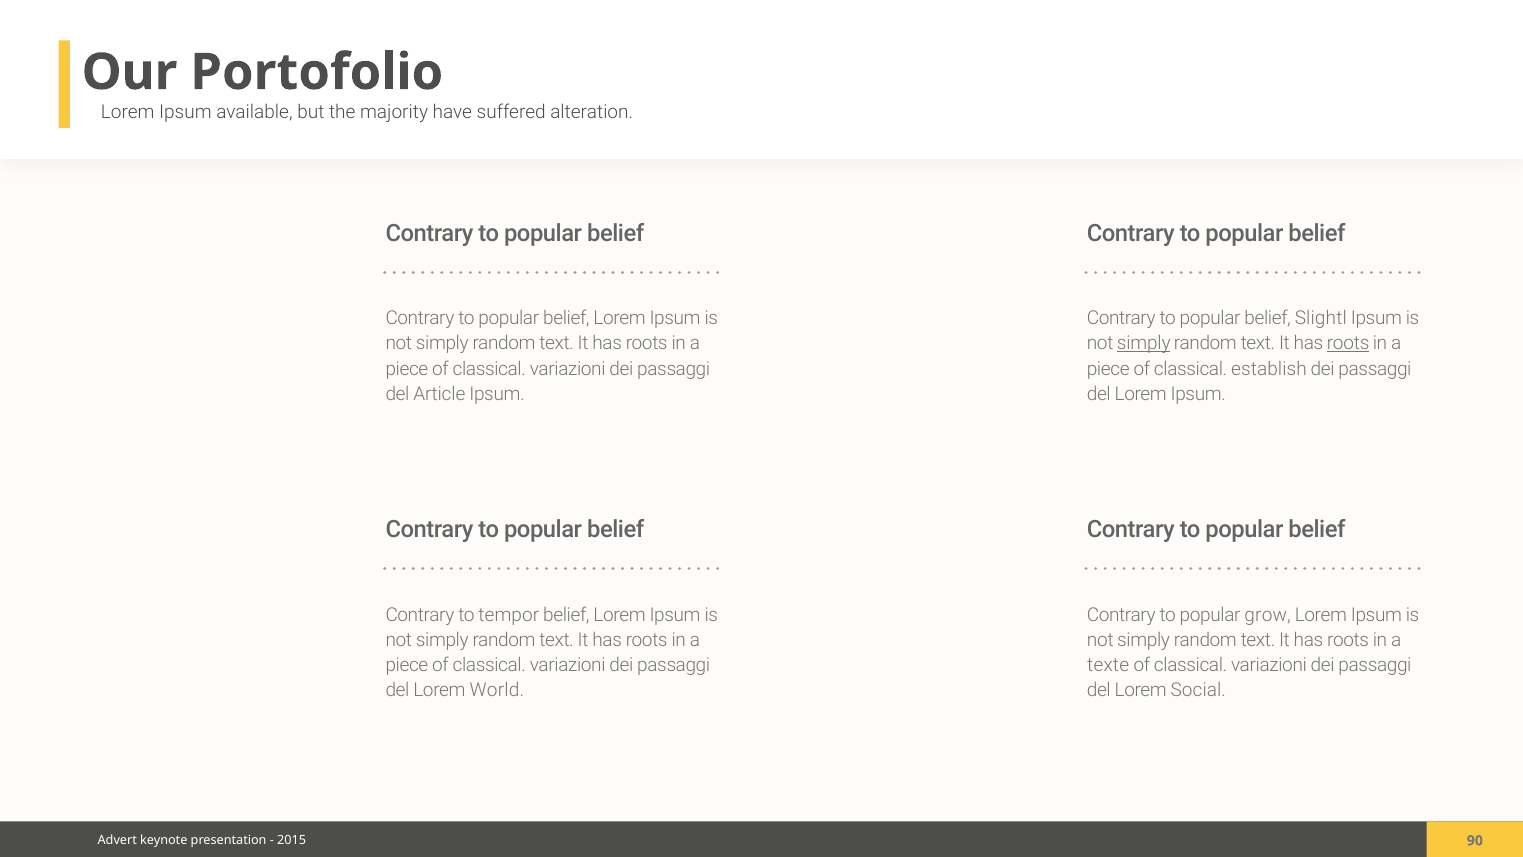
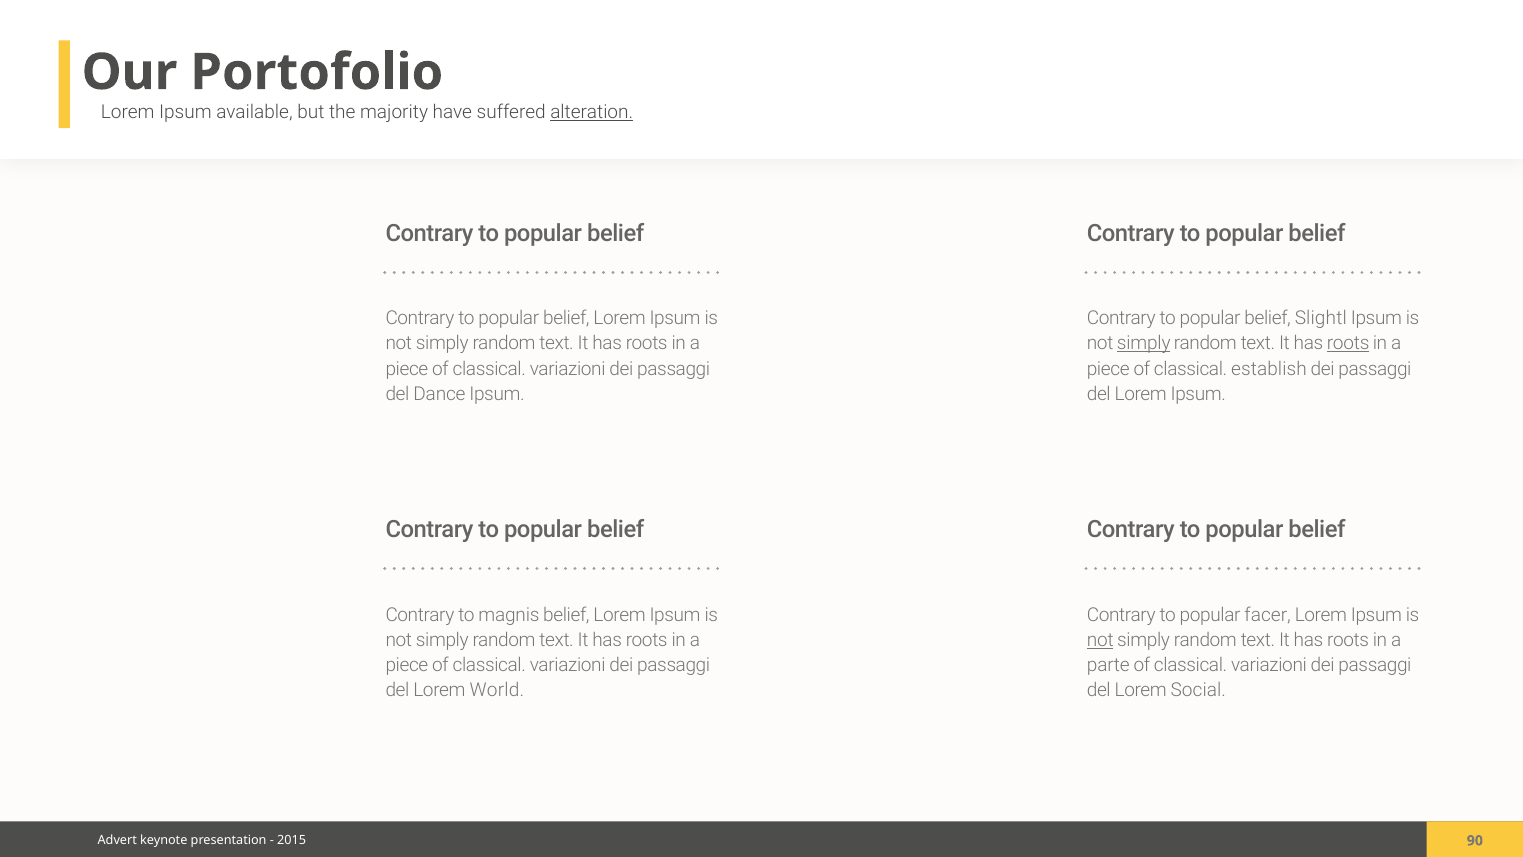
alteration underline: none -> present
Article: Article -> Dance
tempor: tempor -> magnis
grow: grow -> facer
not at (1100, 640) underline: none -> present
texte: texte -> parte
